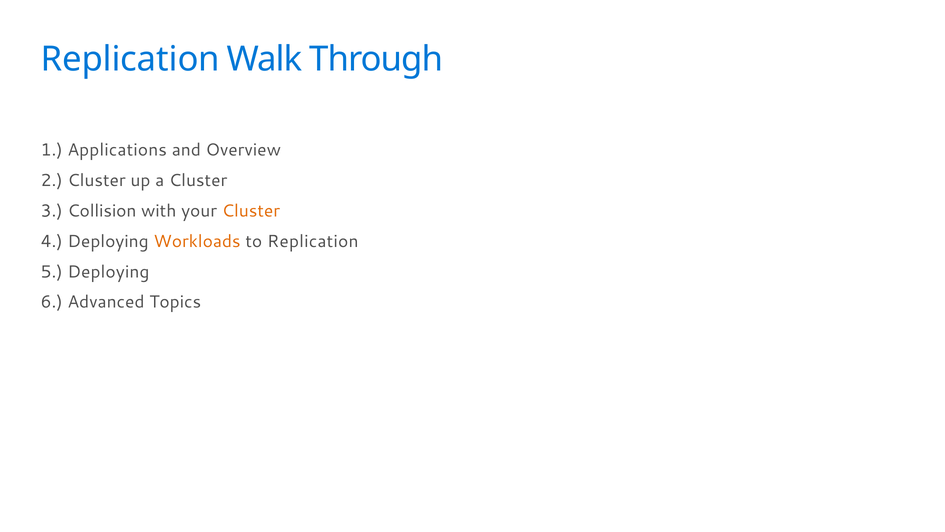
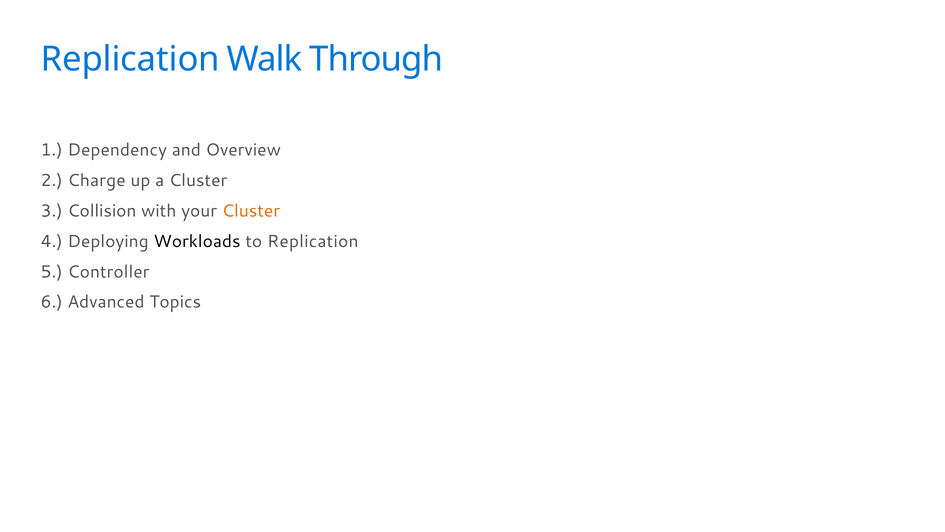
Applications: Applications -> Dependency
2 Cluster: Cluster -> Charge
Workloads colour: orange -> black
5 Deploying: Deploying -> Controller
